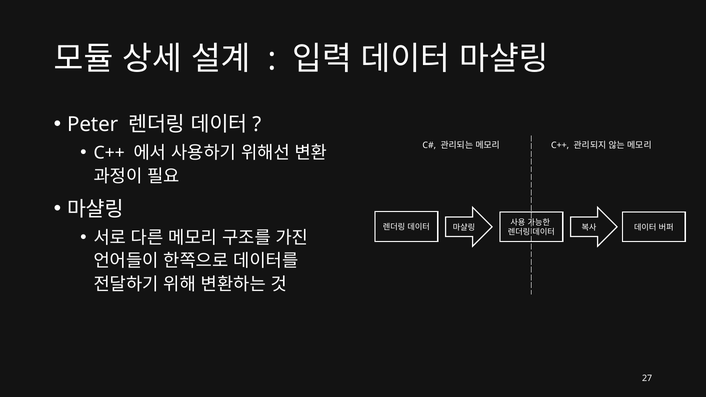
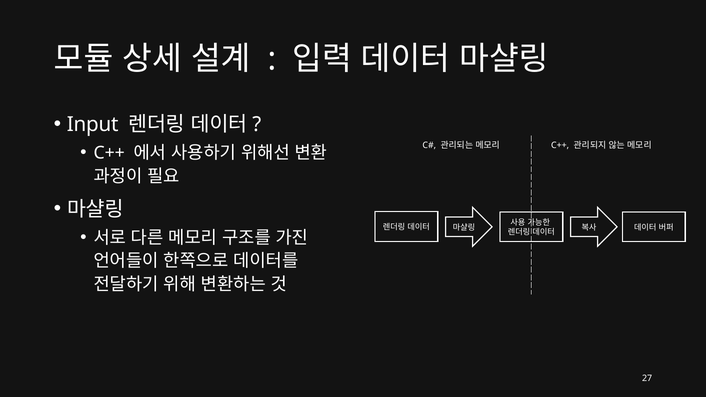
Peter: Peter -> Input
